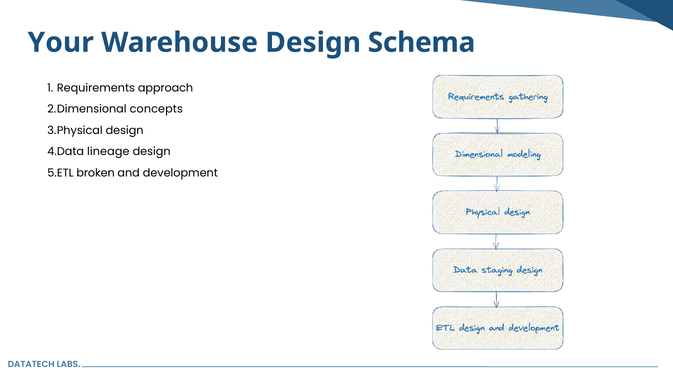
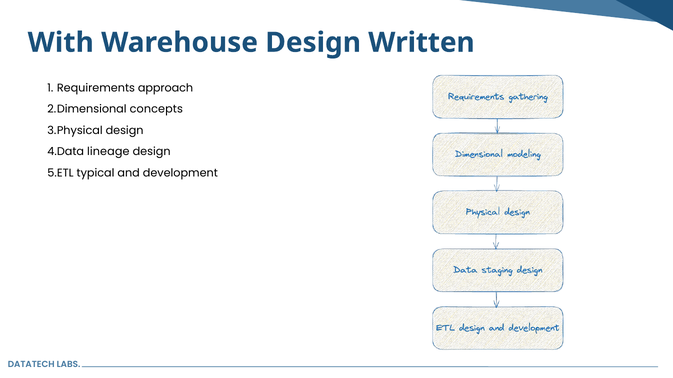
Your: Your -> With
Schema: Schema -> Written
broken: broken -> typical
